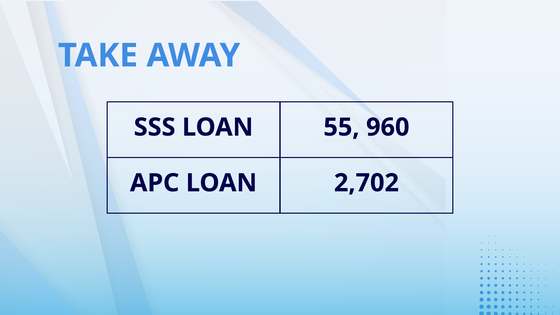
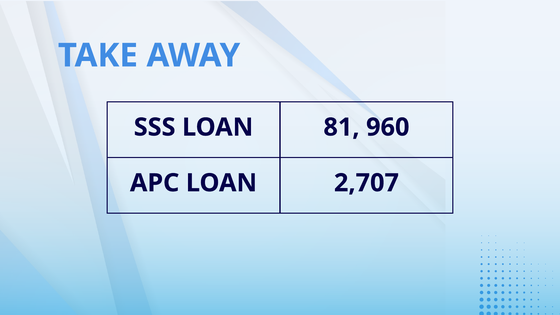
55: 55 -> 81
2,702: 2,702 -> 2,707
